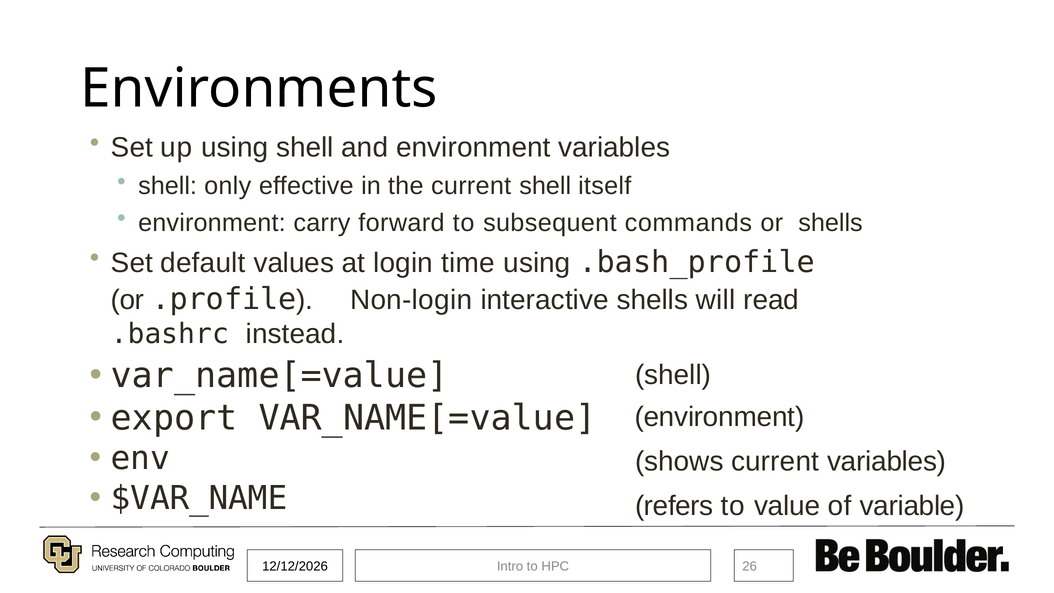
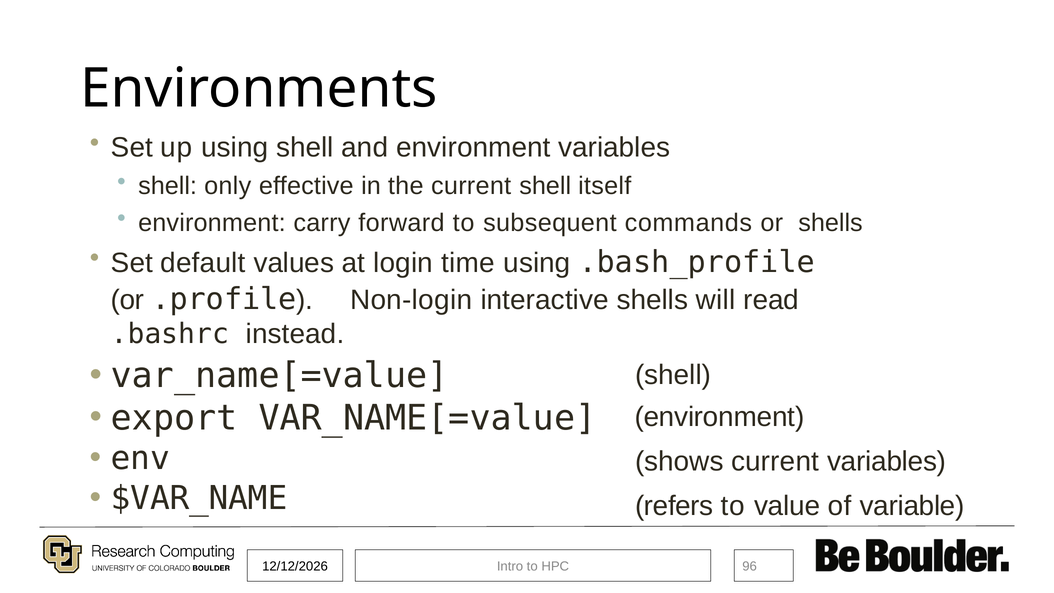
26: 26 -> 96
